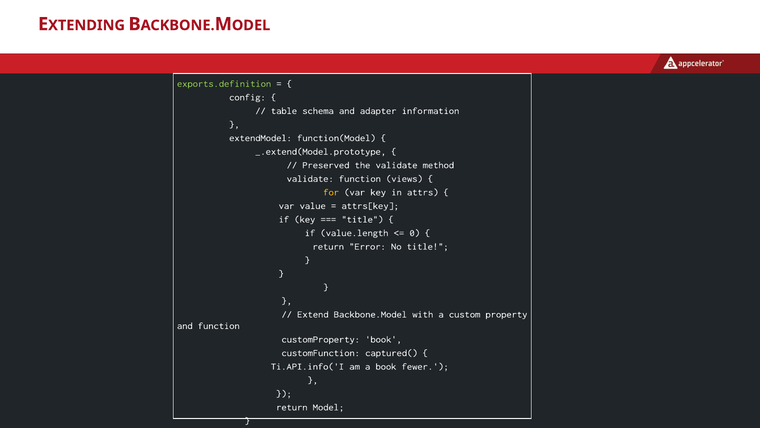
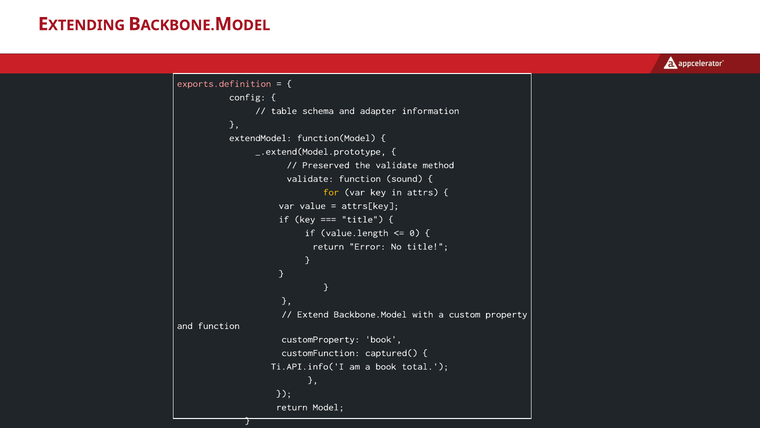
exports.definition colour: light green -> pink
views: views -> sound
fewer: fewer -> total
